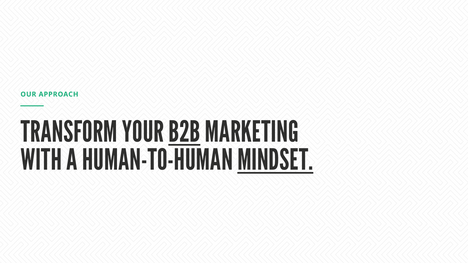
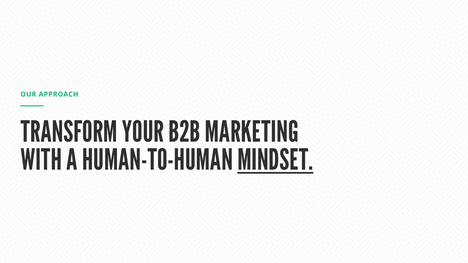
B2B underline: present -> none
